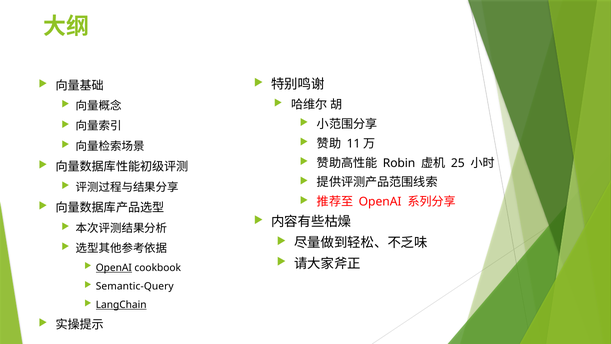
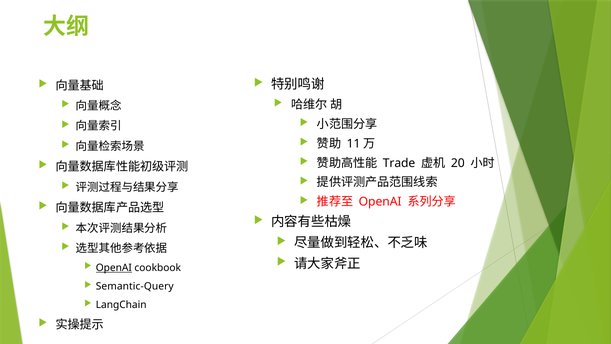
Robin: Robin -> Trade
25: 25 -> 20
LangChain underline: present -> none
